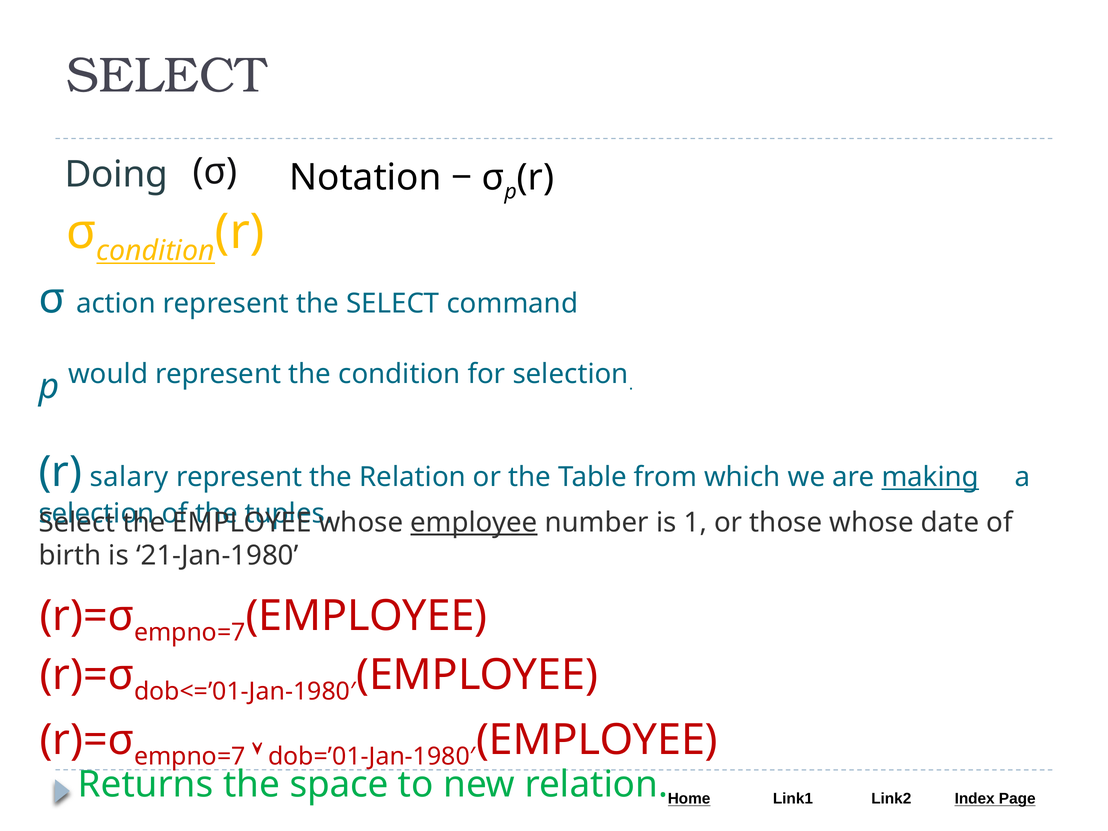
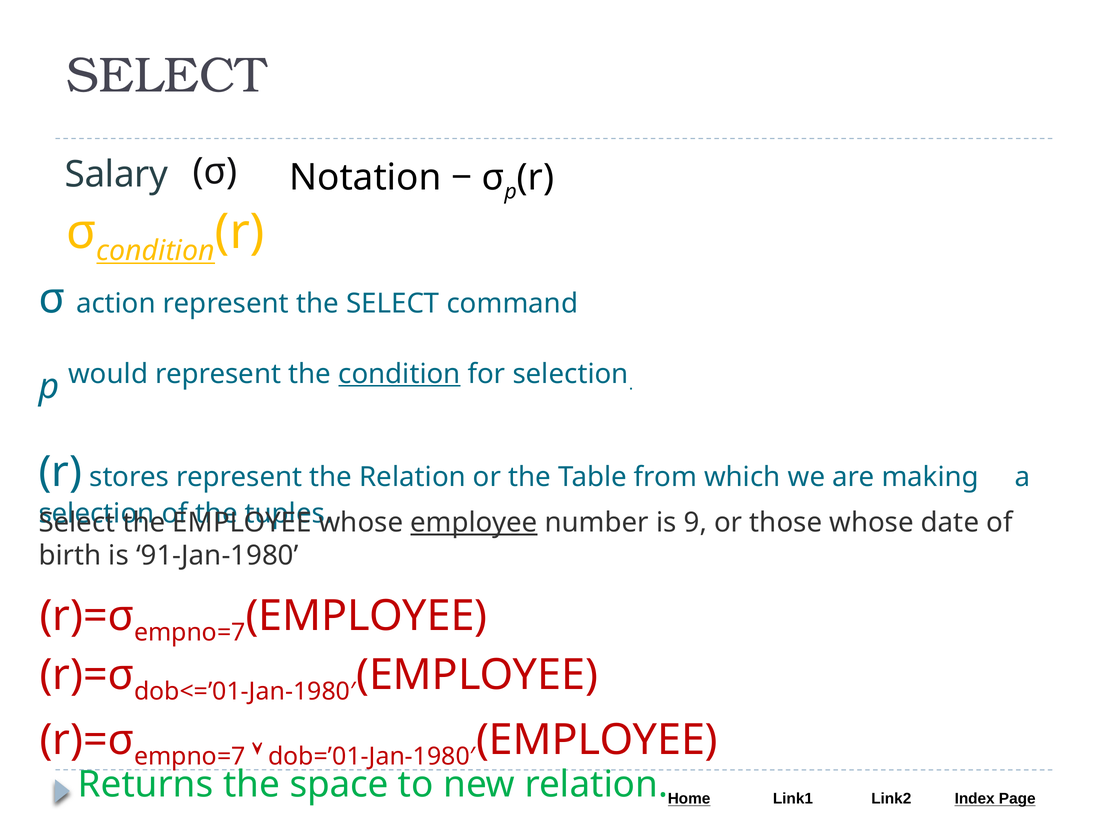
Doing: Doing -> Salary
condition at (399, 374) underline: none -> present
salary: salary -> stores
making underline: present -> none
1: 1 -> 9
21-Jan-1980: 21-Jan-1980 -> 91-Jan-1980
